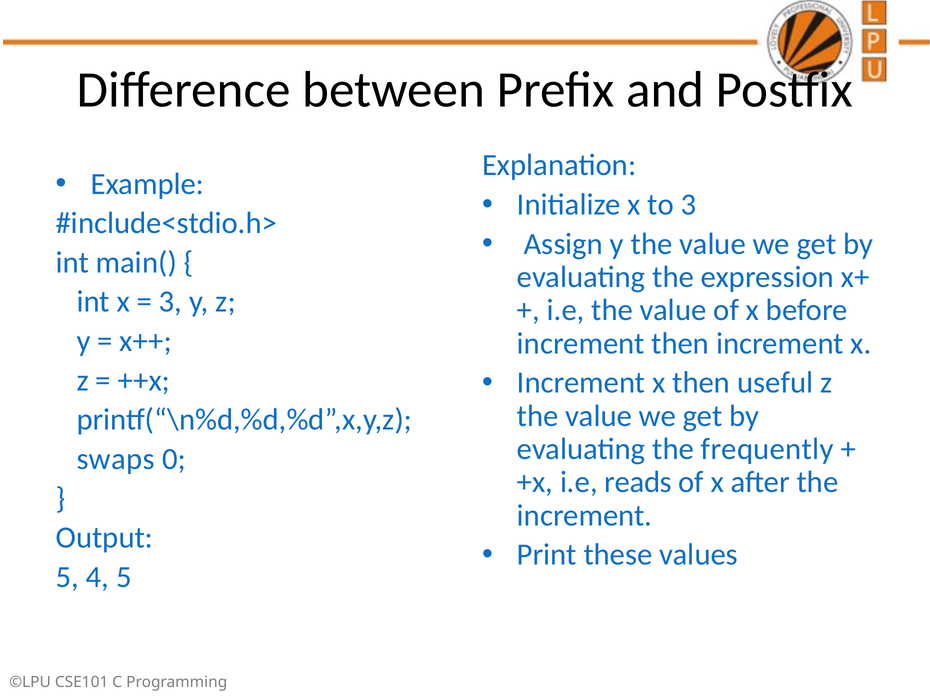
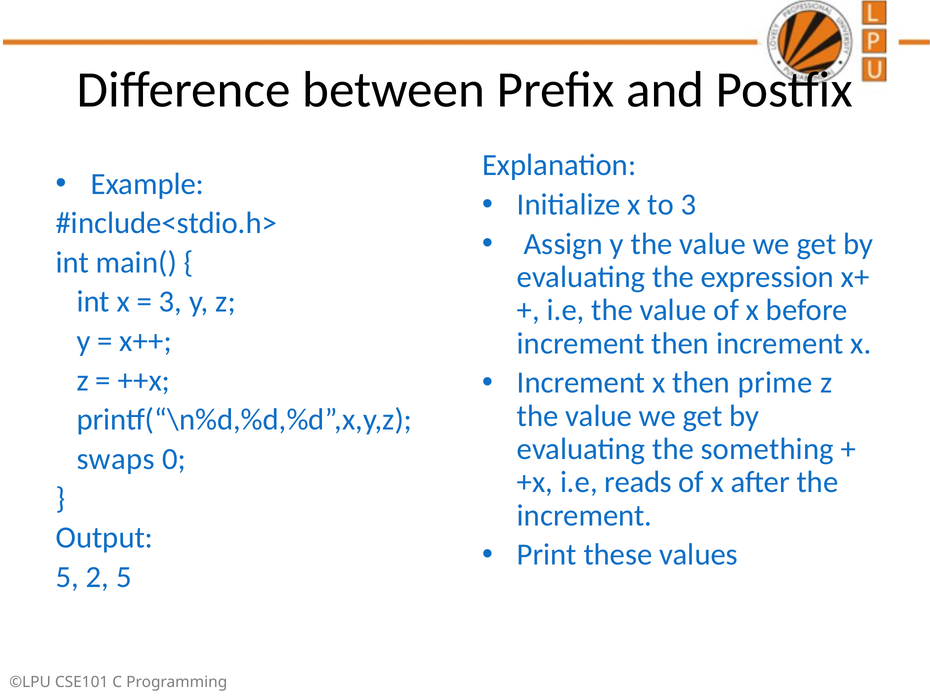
useful: useful -> prime
frequently: frequently -> something
4: 4 -> 2
